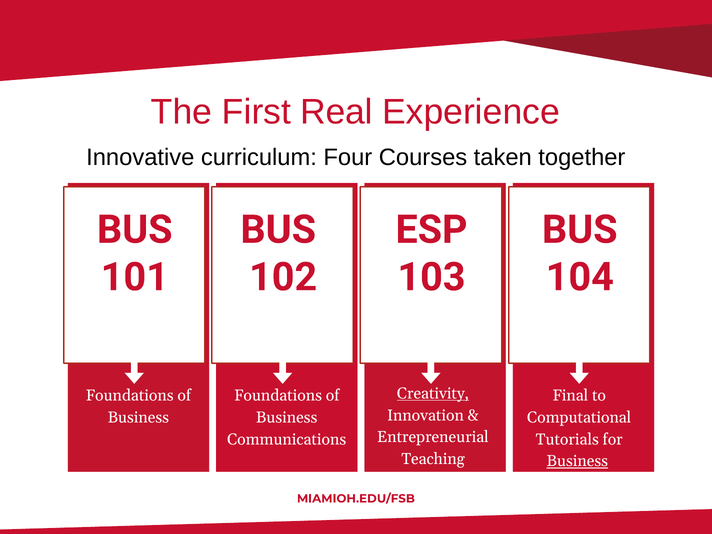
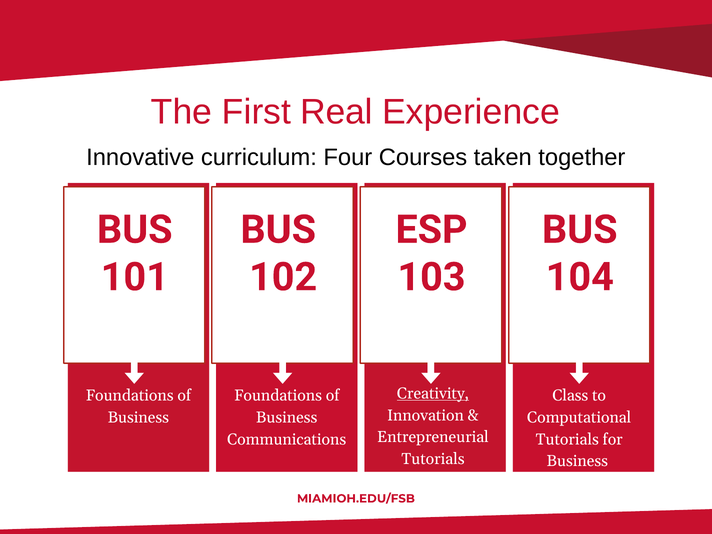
Final: Final -> Class
Teaching at (433, 459): Teaching -> Tutorials
Business at (577, 461) underline: present -> none
